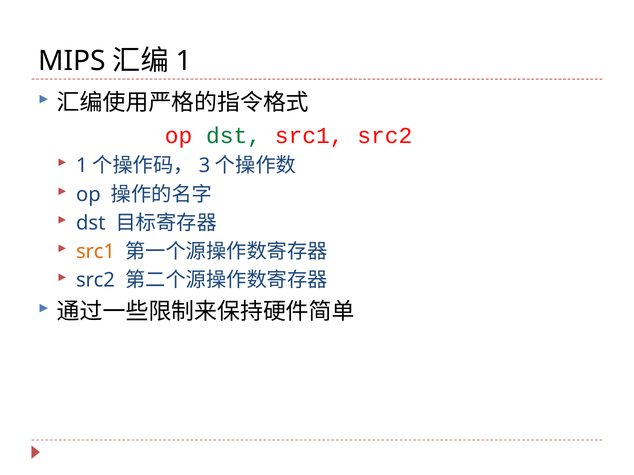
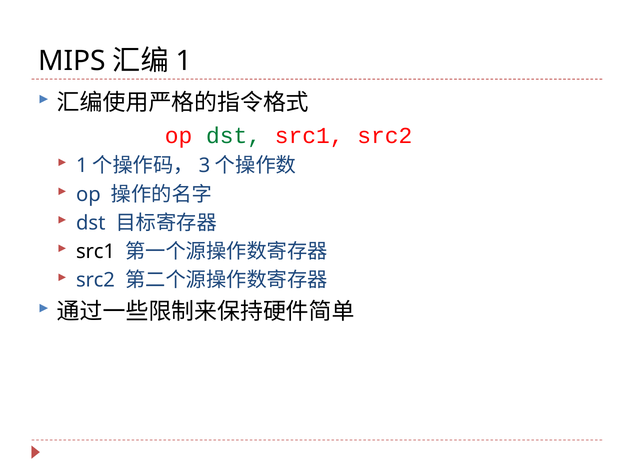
src1 at (96, 252) colour: orange -> black
